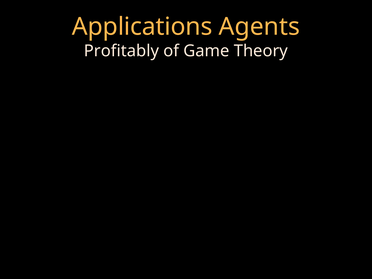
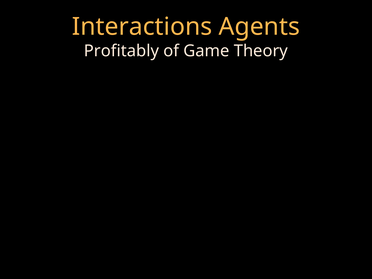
Applications: Applications -> Interactions
